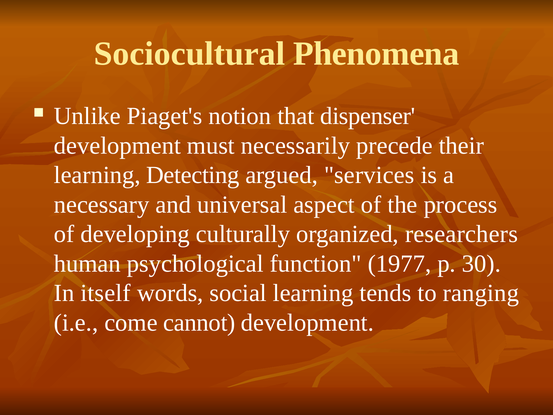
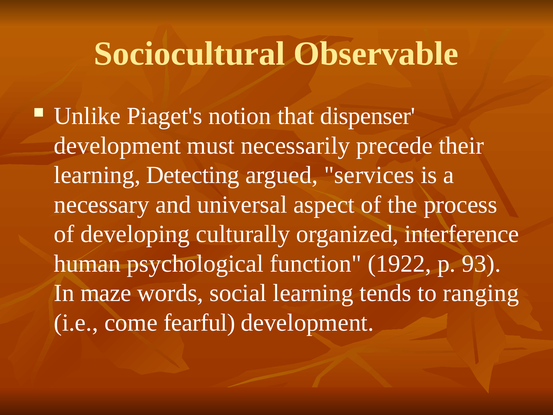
Phenomena: Phenomena -> Observable
researchers: researchers -> interference
1977: 1977 -> 1922
30: 30 -> 93
itself: itself -> maze
cannot: cannot -> fearful
